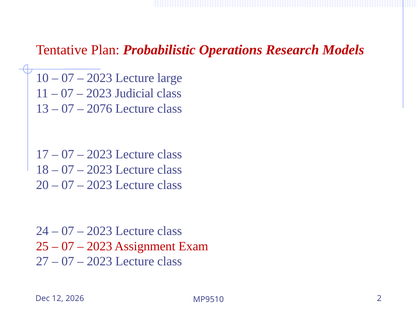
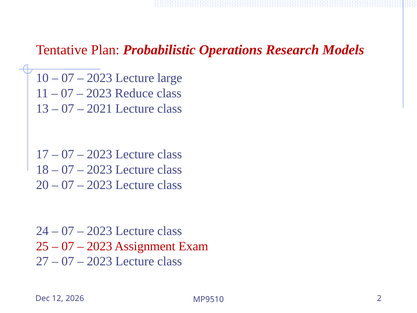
Judicial: Judicial -> Reduce
2076: 2076 -> 2021
